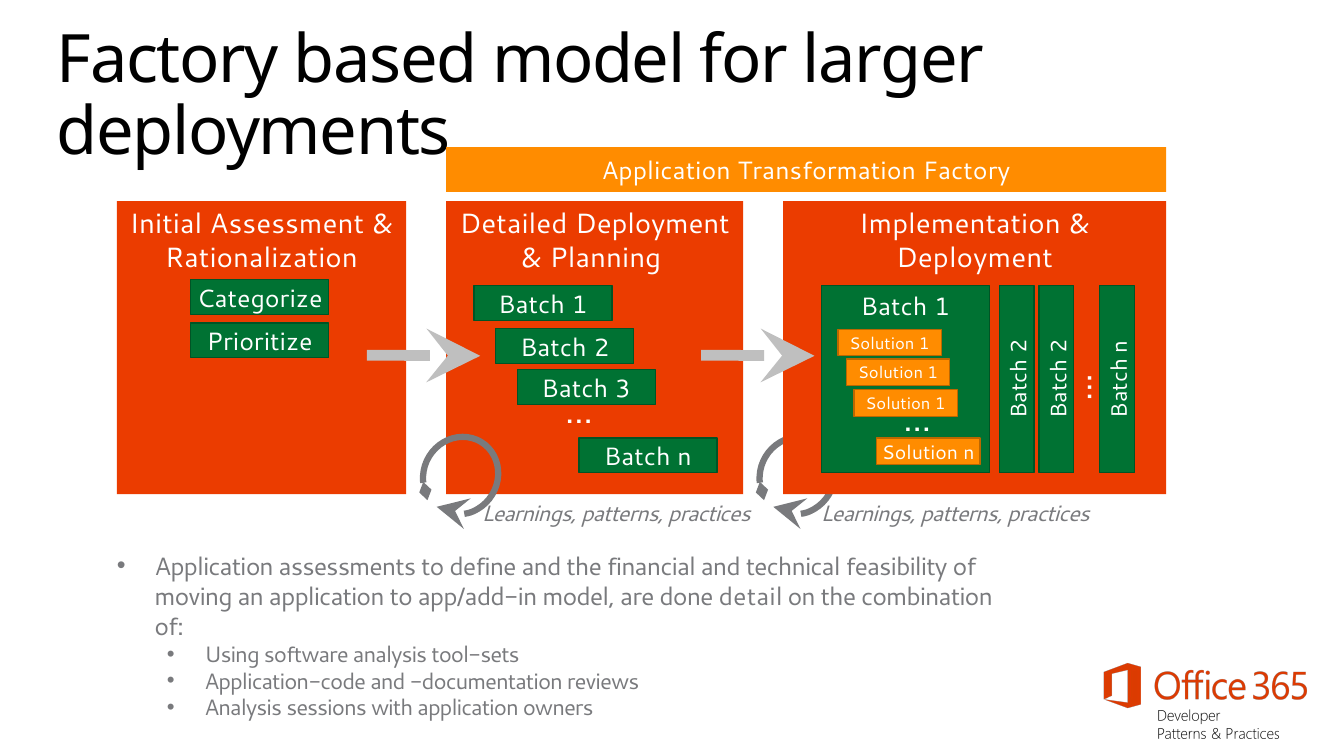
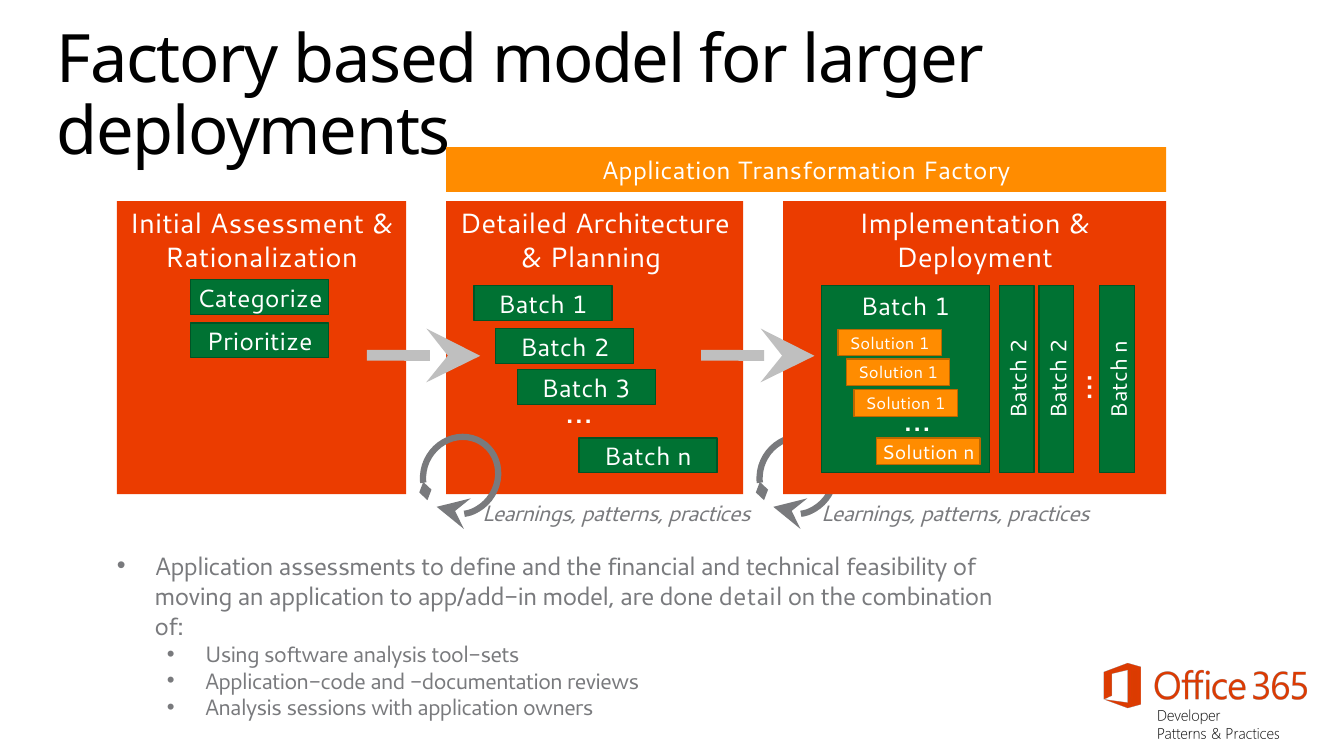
Detailed Deployment: Deployment -> Architecture
